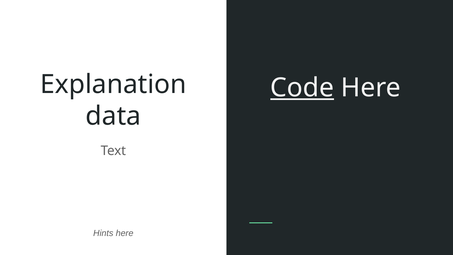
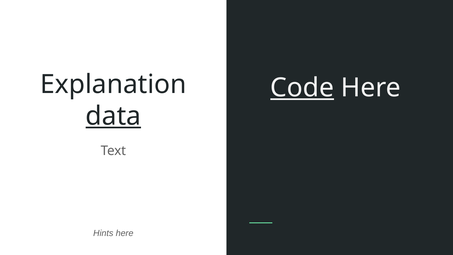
data underline: none -> present
